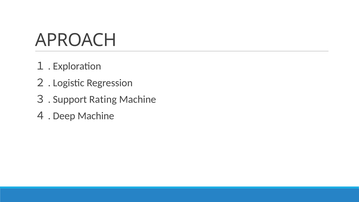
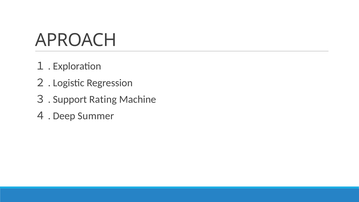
Deep Machine: Machine -> Summer
